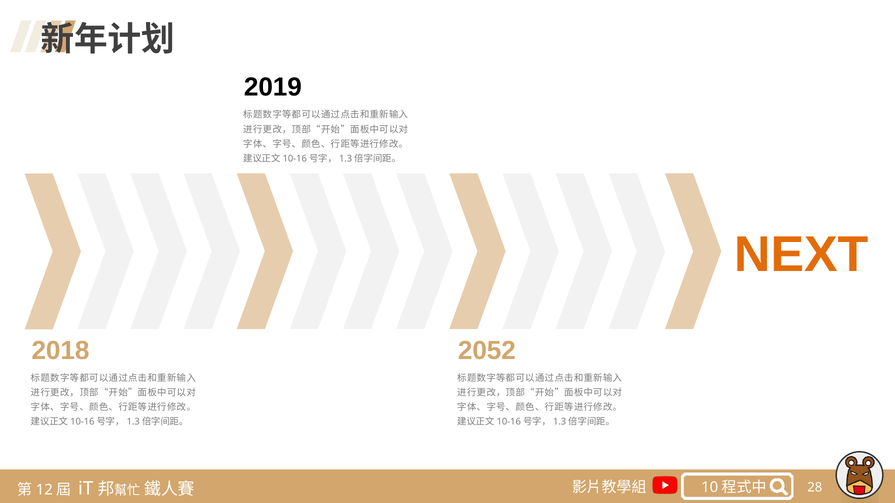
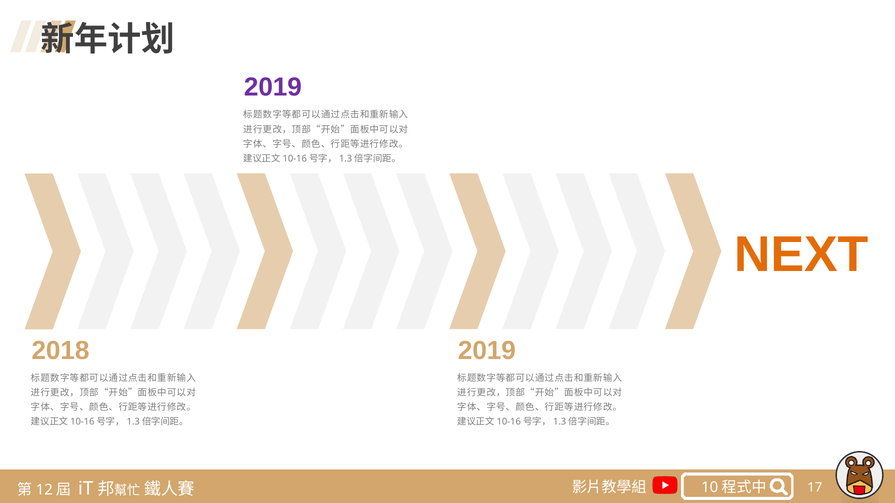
2019 at (273, 87) colour: black -> purple
2052 at (487, 351): 2052 -> 2019
28: 28 -> 17
